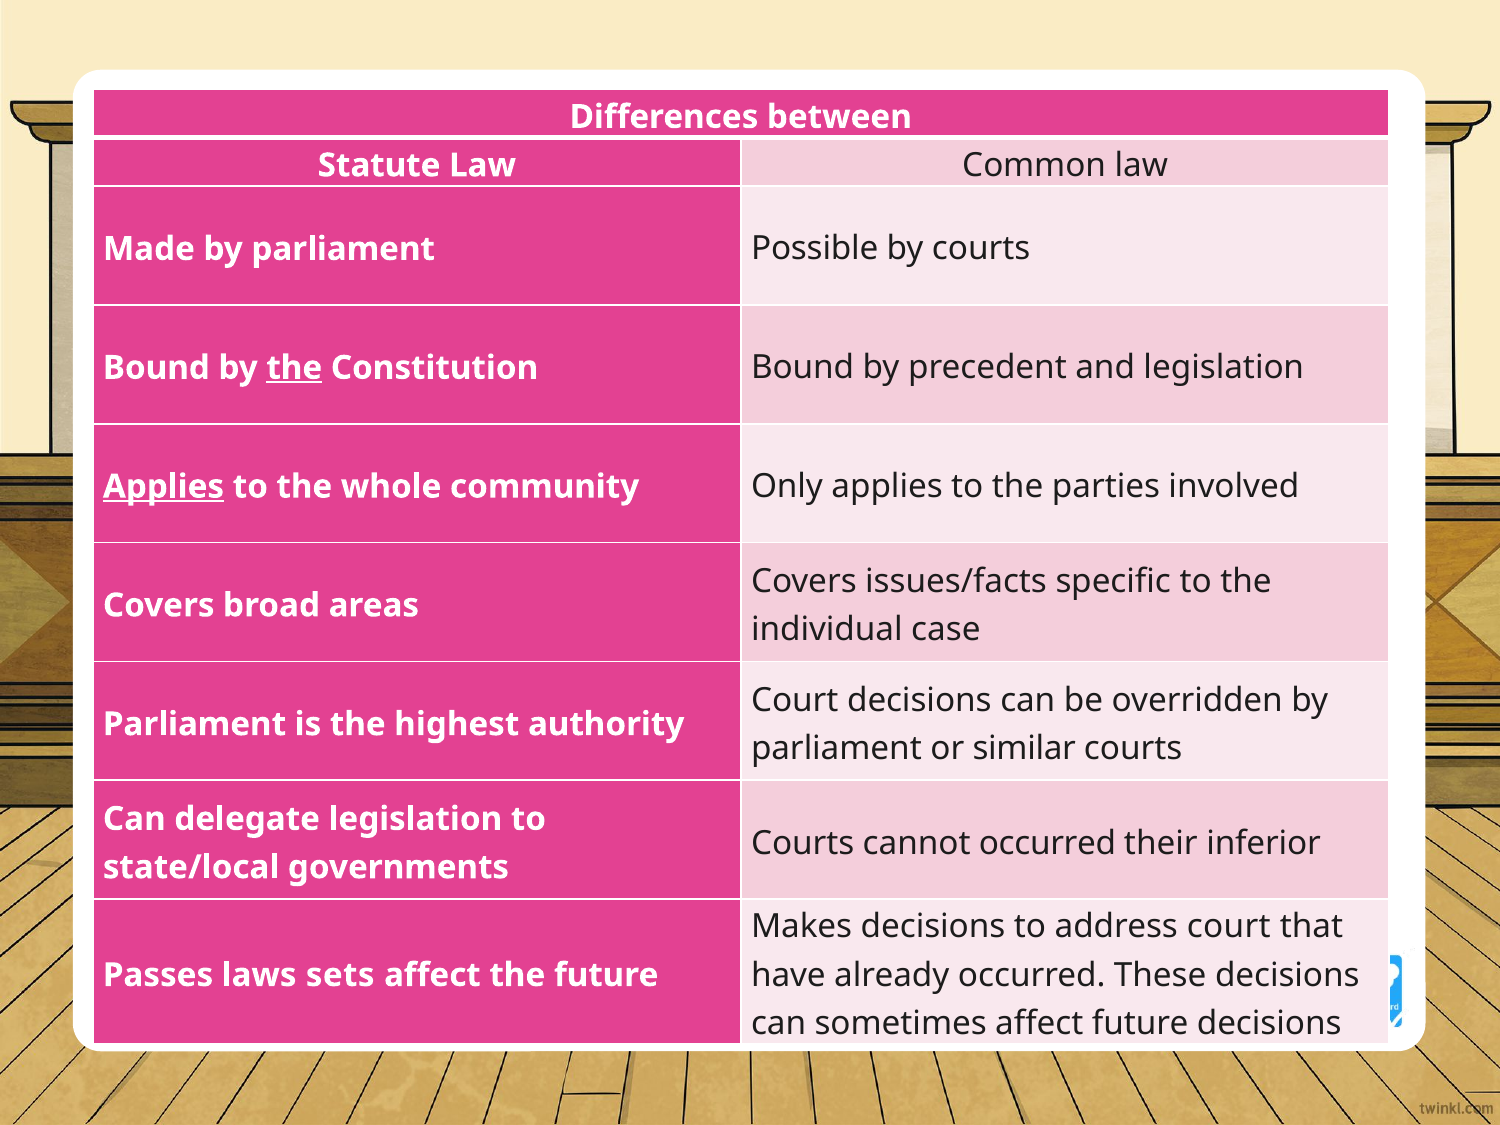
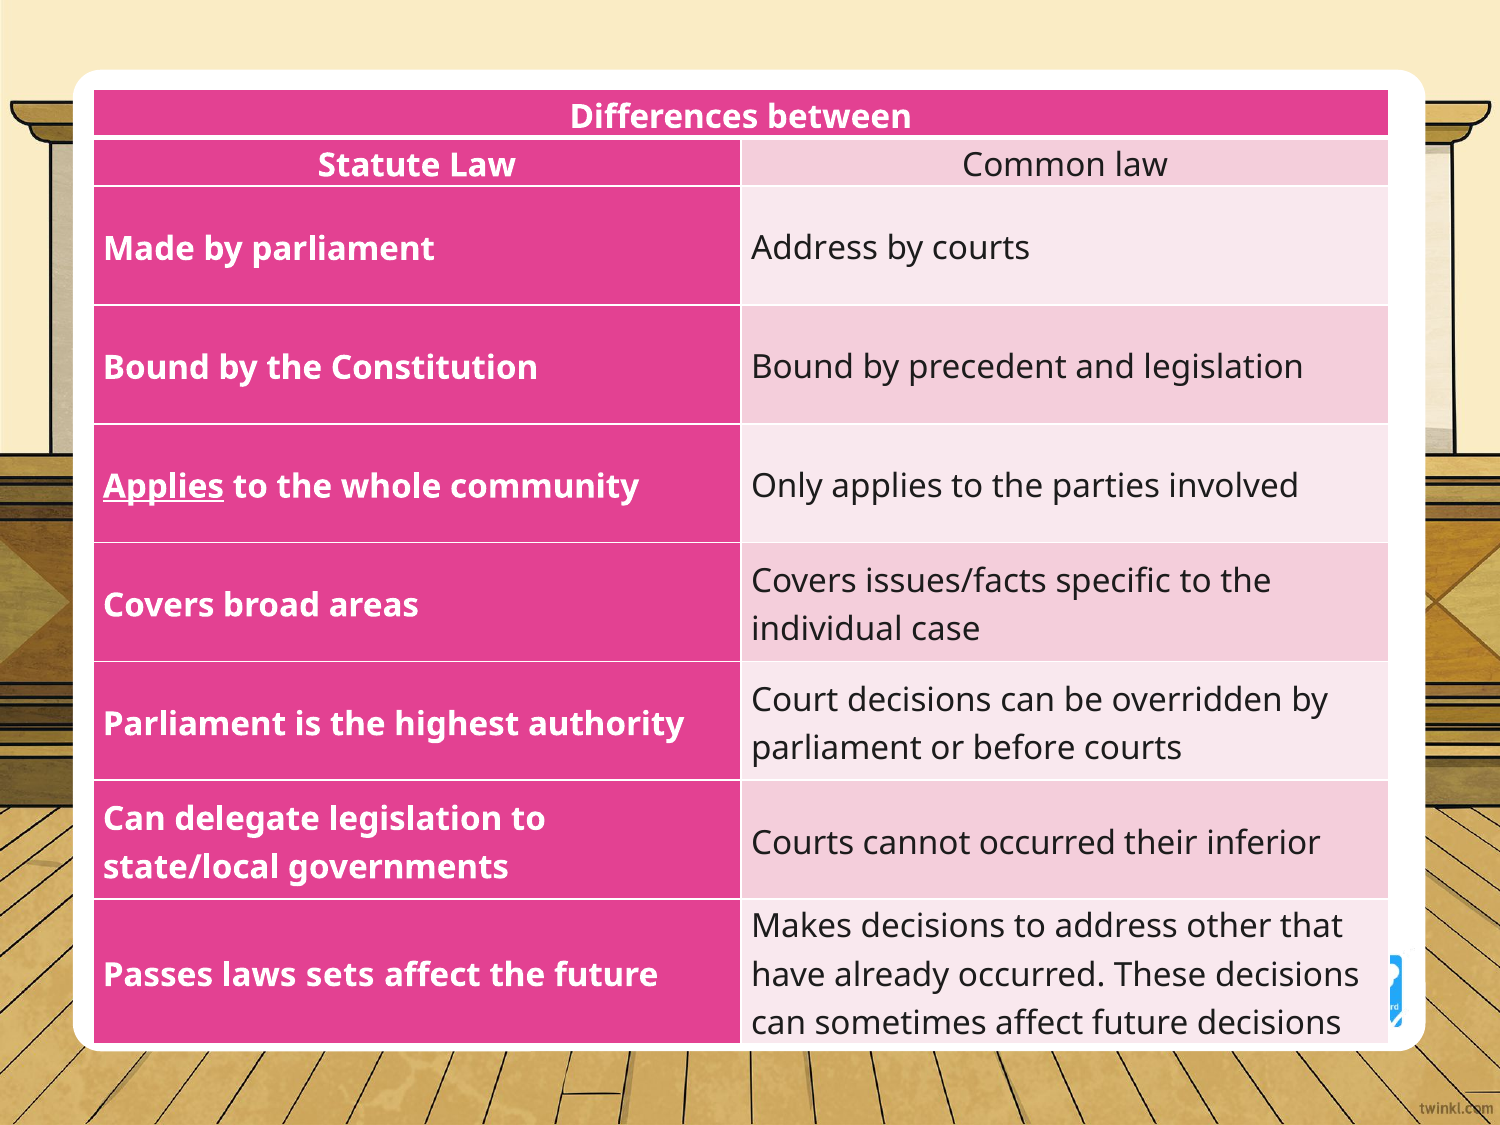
parliament Possible: Possible -> Address
the at (294, 368) underline: present -> none
similar: similar -> before
address court: court -> other
